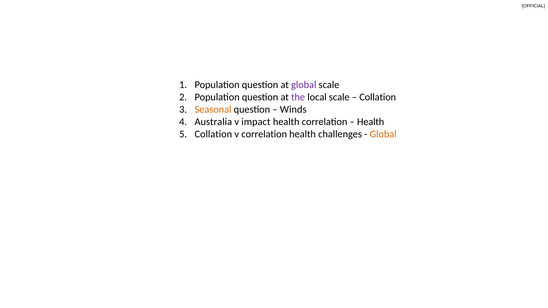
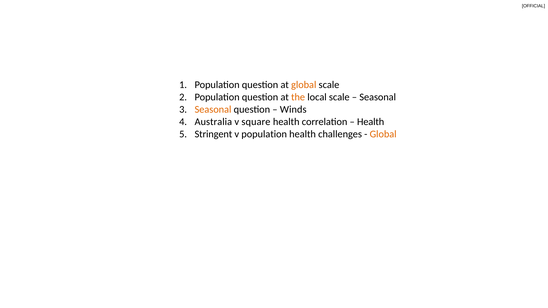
global at (304, 85) colour: purple -> orange
the colour: purple -> orange
Collation at (378, 97): Collation -> Seasonal
impact: impact -> square
Collation at (213, 134): Collation -> Stringent
v correlation: correlation -> population
